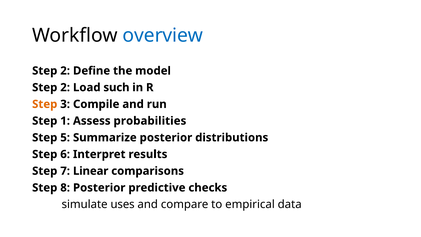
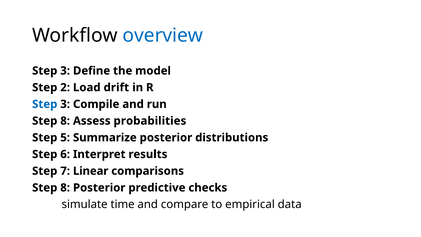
2 at (65, 71): 2 -> 3
such: such -> drift
Step at (45, 104) colour: orange -> blue
1 at (65, 121): 1 -> 8
uses: uses -> time
